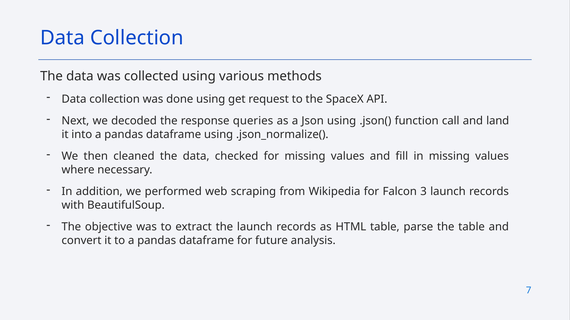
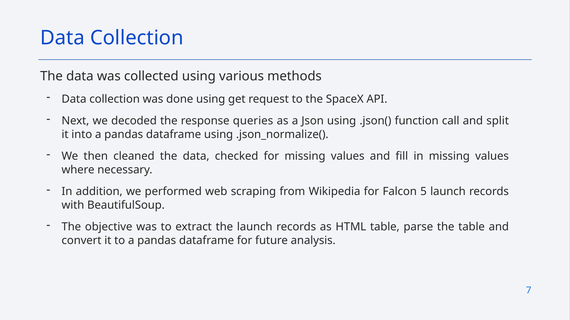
land: land -> split
3: 3 -> 5
